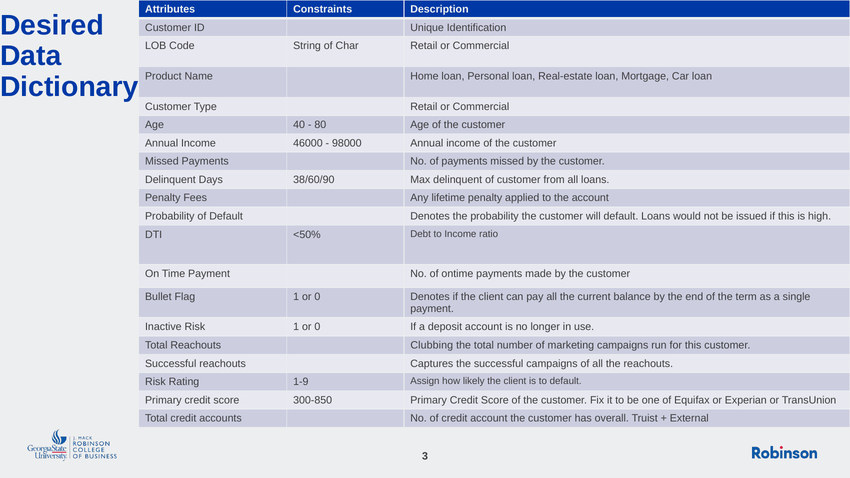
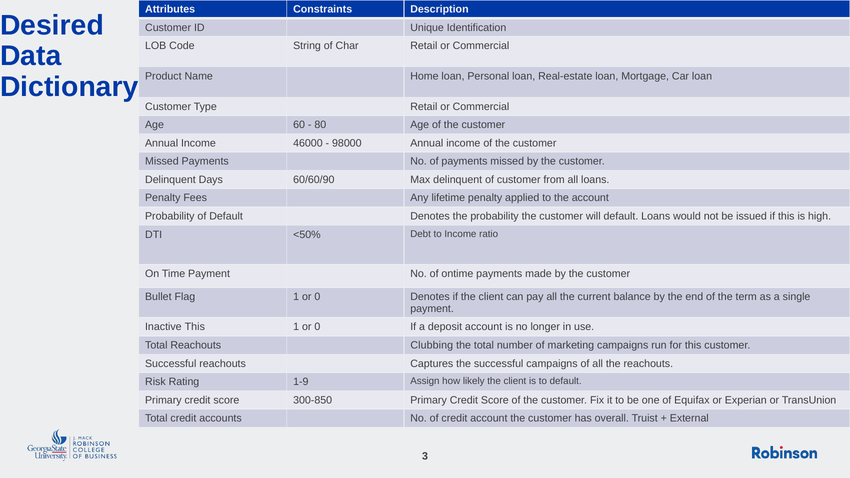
40: 40 -> 60
38/60/90: 38/60/90 -> 60/60/90
Inactive Risk: Risk -> This
